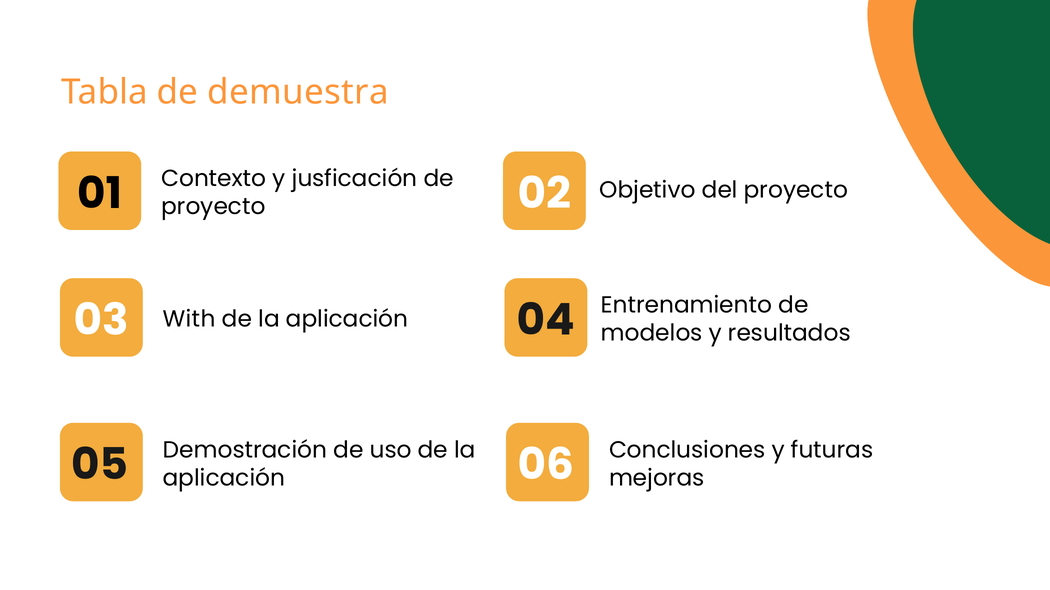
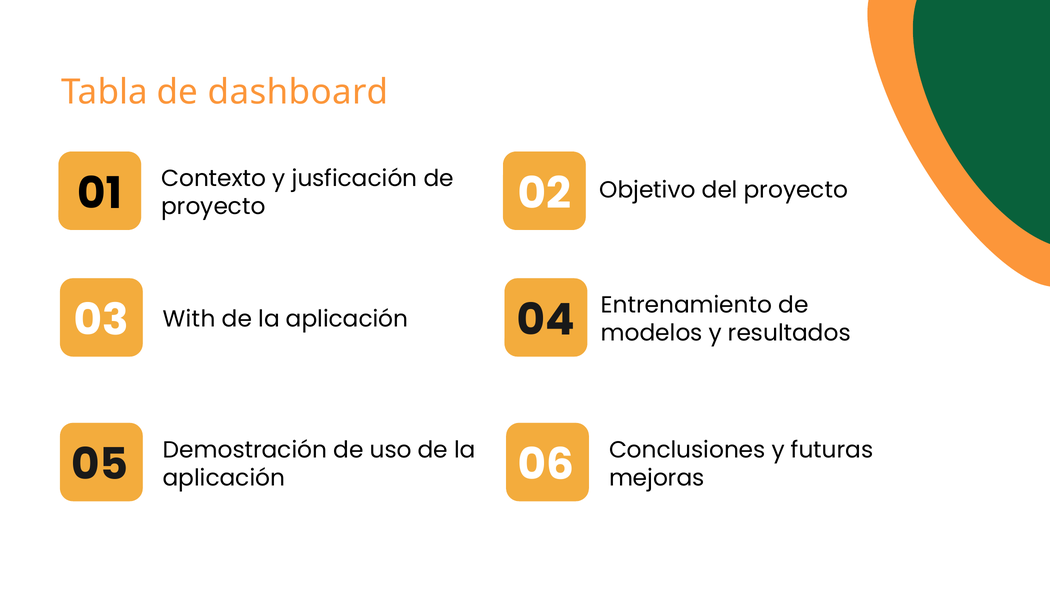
demuestra: demuestra -> dashboard
